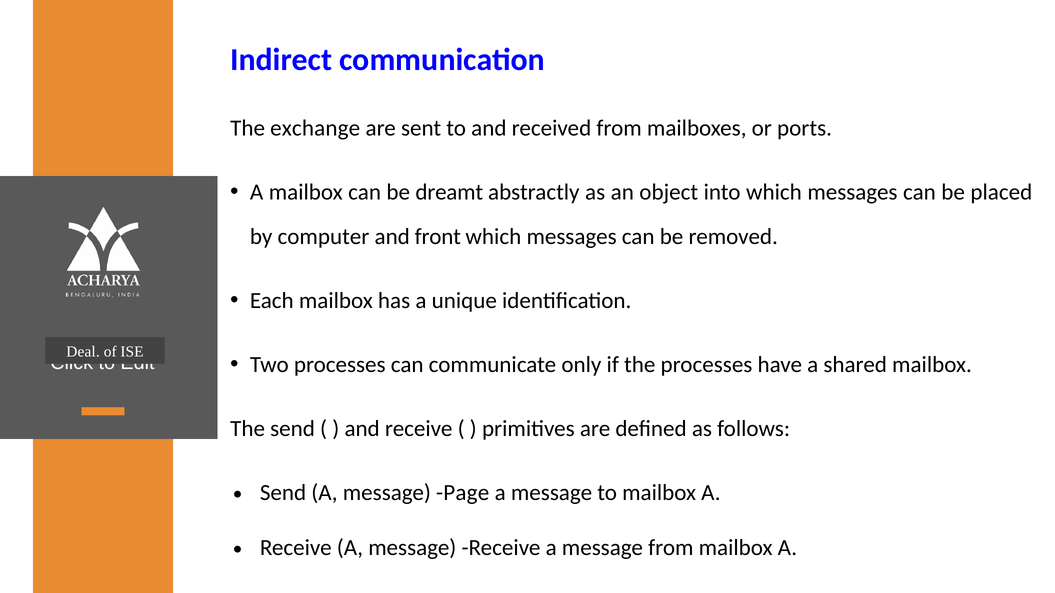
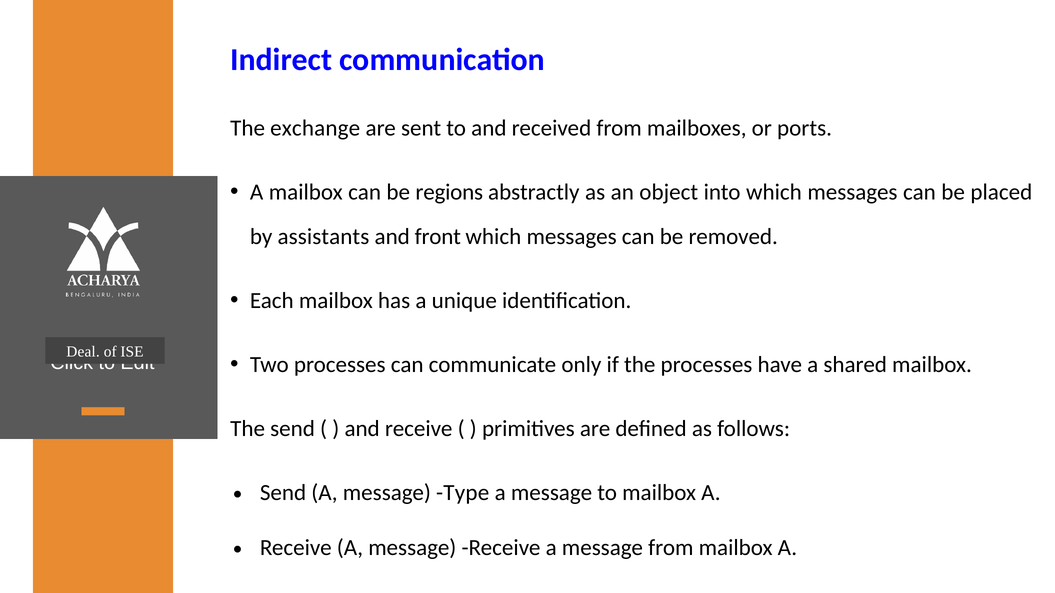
dreamt: dreamt -> regions
computer: computer -> assistants
Page: Page -> Type
